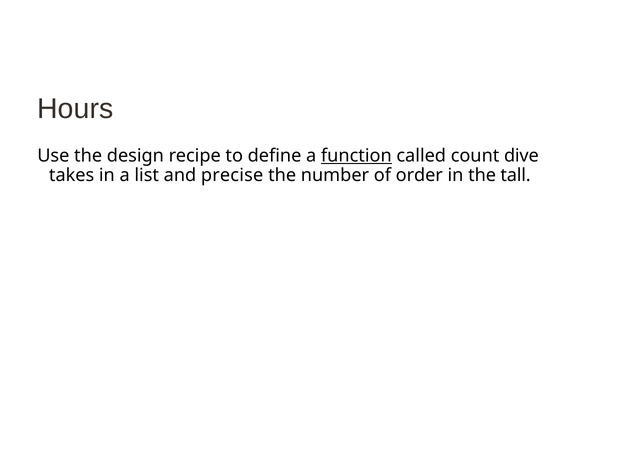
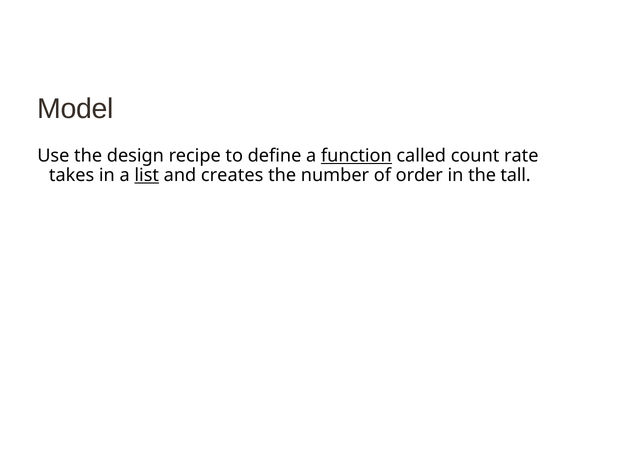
Hours: Hours -> Model
dive: dive -> rate
list underline: none -> present
precise: precise -> creates
